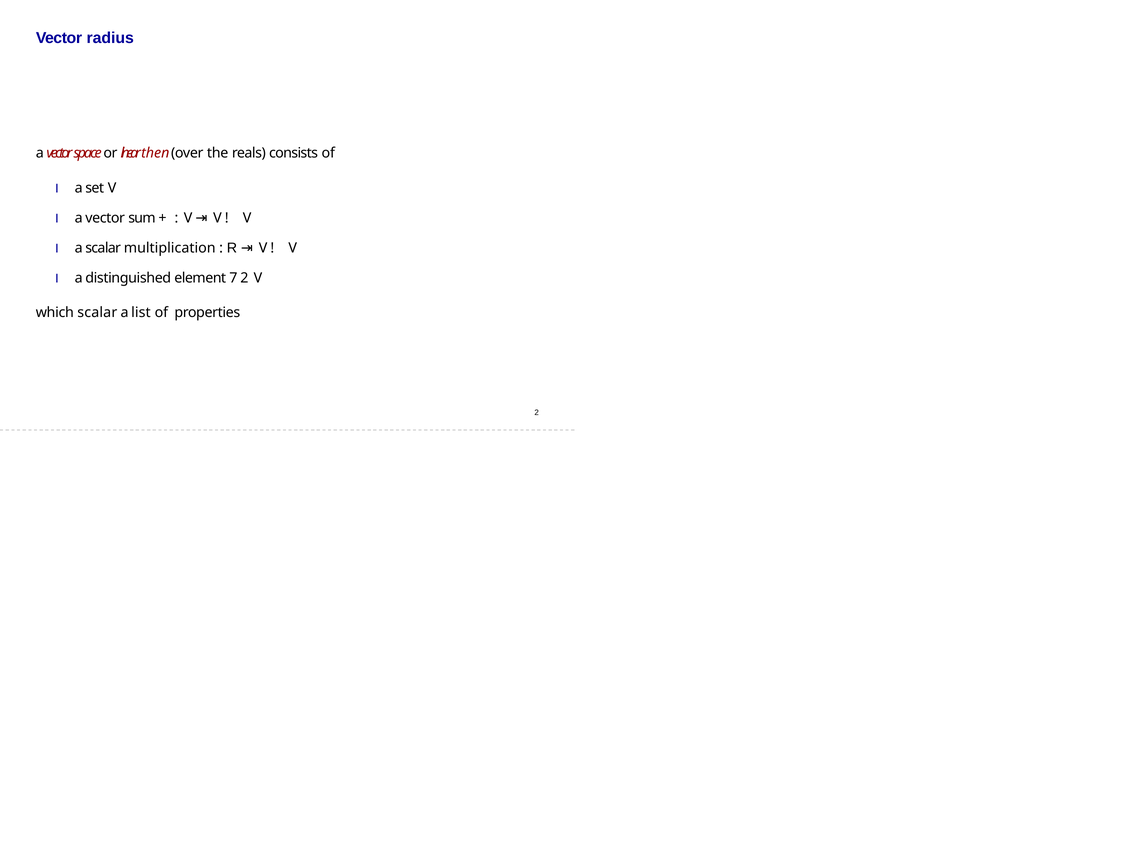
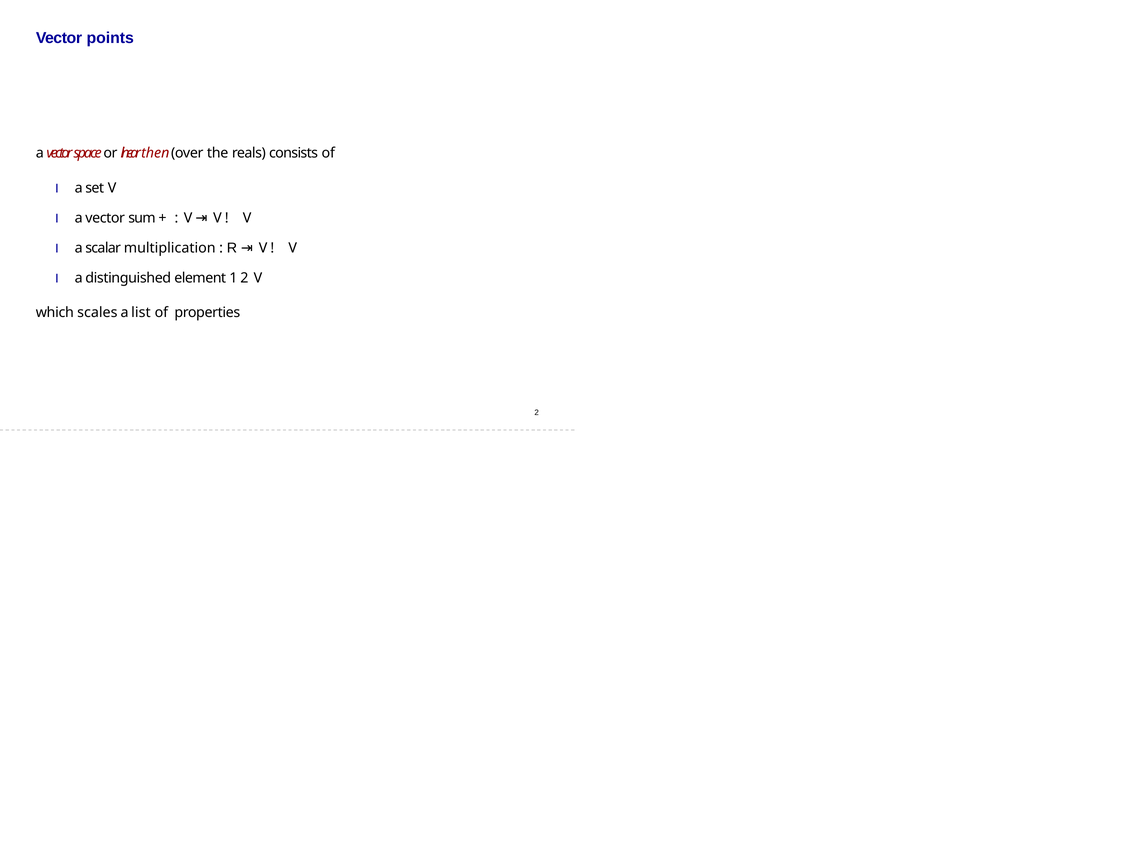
radius: radius -> points
7: 7 -> 1
which scalar: scalar -> scales
